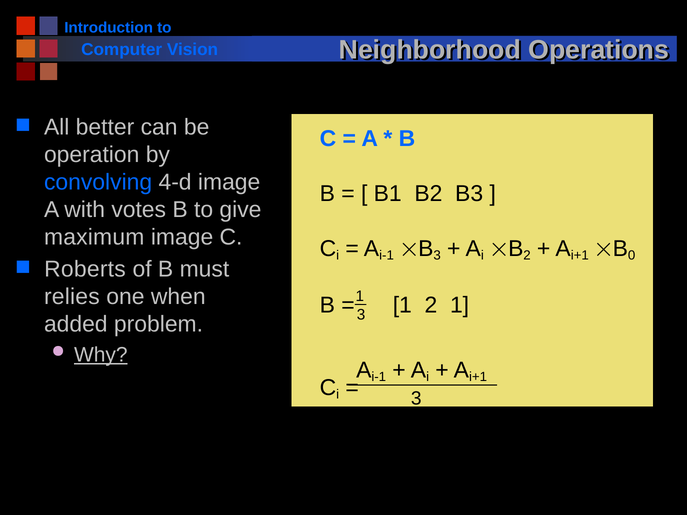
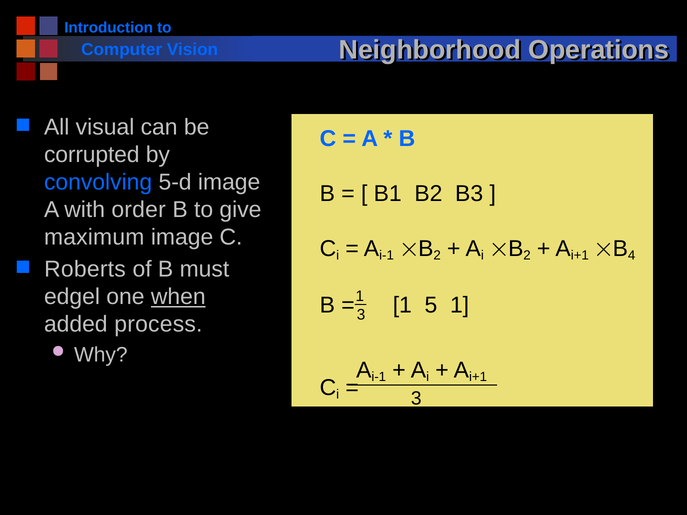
better: better -> visual
operation: operation -> corrupted
4-d: 4-d -> 5-d
votes: votes -> order
3 at (437, 255): 3 -> 2
0: 0 -> 4
relies: relies -> edgel
when underline: none -> present
1 2: 2 -> 5
problem: problem -> process
Why underline: present -> none
